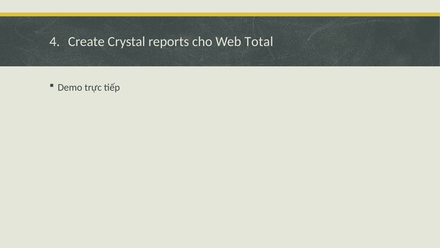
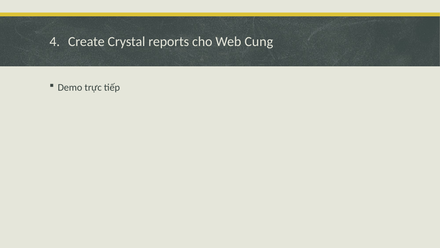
Total: Total -> Cung
